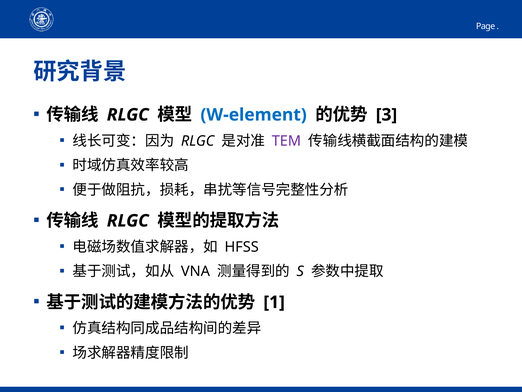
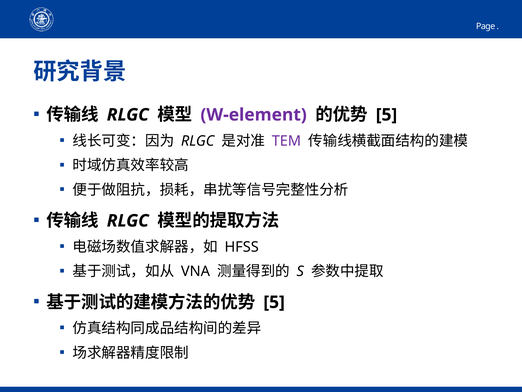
W-element colour: blue -> purple
3 at (386, 115): 3 -> 5
1 at (274, 302): 1 -> 5
